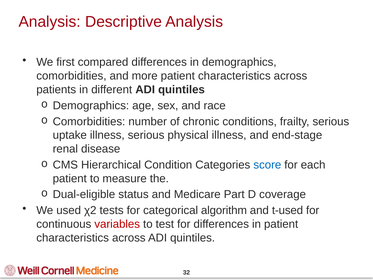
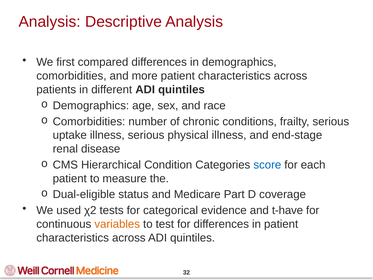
algorithm: algorithm -> evidence
t-used: t-used -> t-have
variables colour: red -> orange
